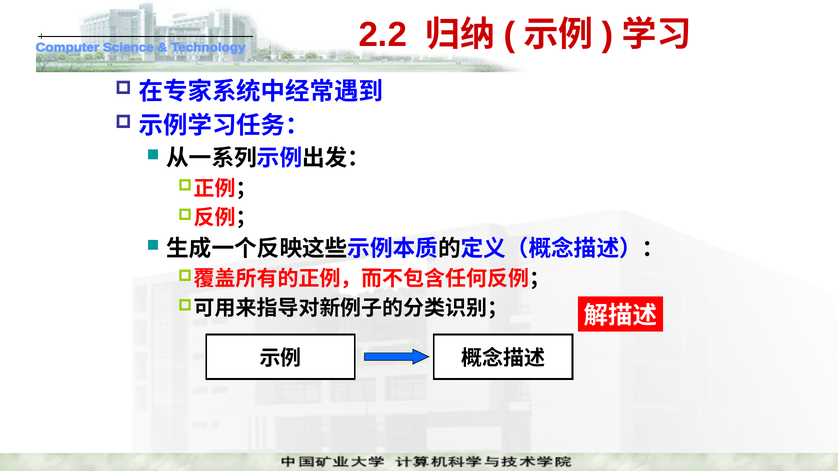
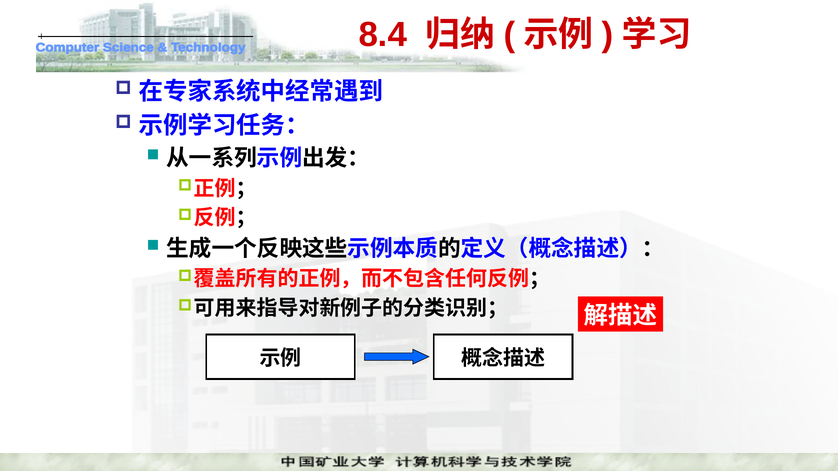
2.2: 2.2 -> 8.4
